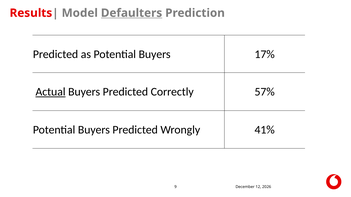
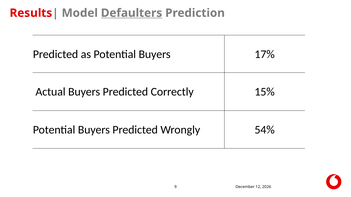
Actual underline: present -> none
57%: 57% -> 15%
41%: 41% -> 54%
